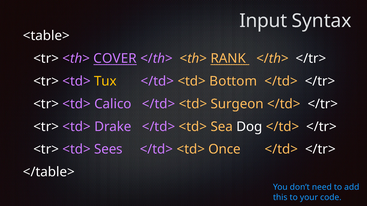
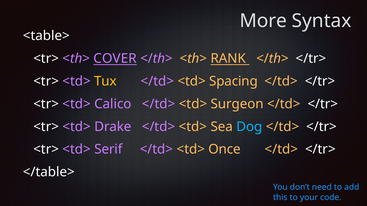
Input: Input -> More
Bottom: Bottom -> Spacing
Dog colour: white -> light blue
Sees: Sees -> Serif
